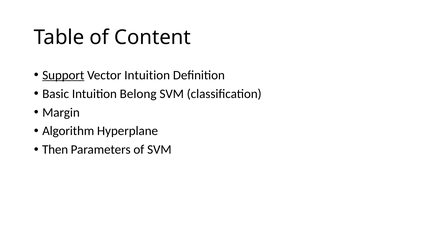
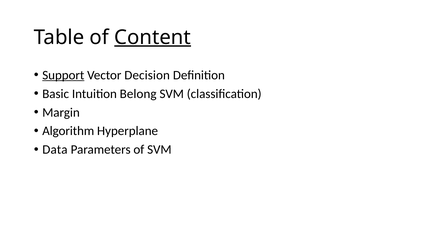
Content underline: none -> present
Vector Intuition: Intuition -> Decision
Then: Then -> Data
